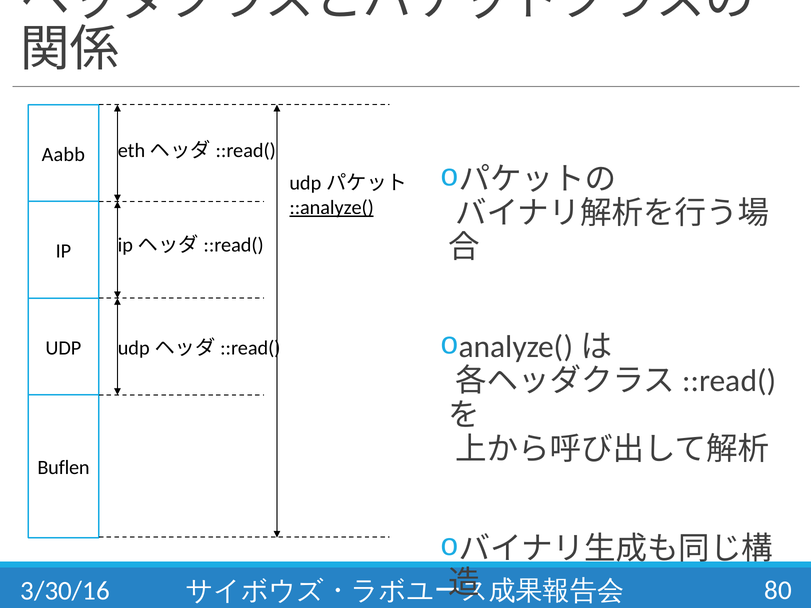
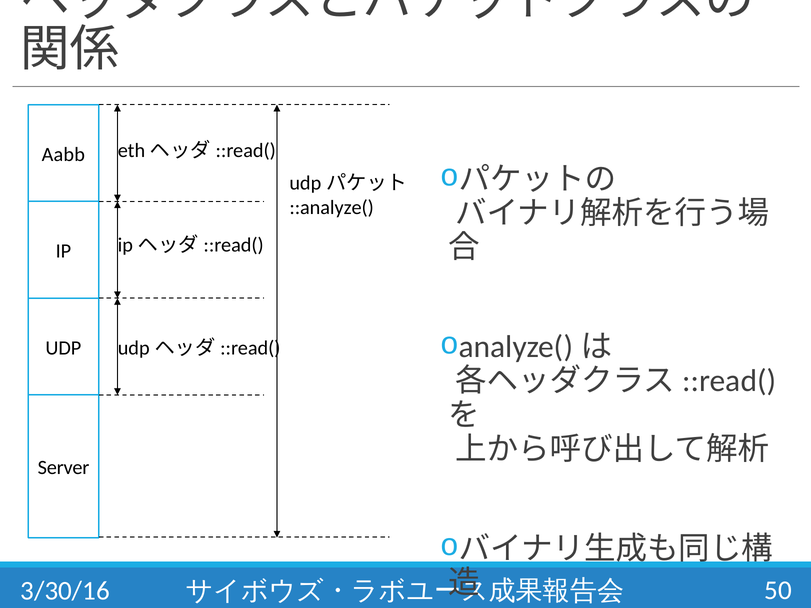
::analyze( underline: present -> none
Buflen: Buflen -> Server
80: 80 -> 50
